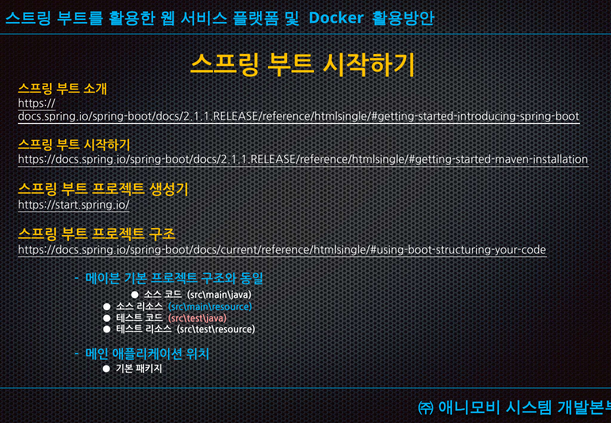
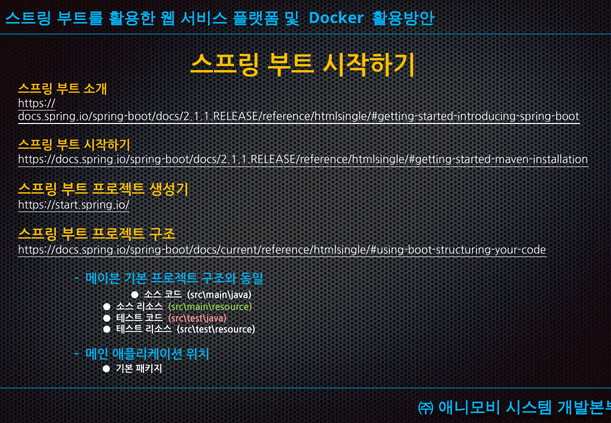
src\main\resource colour: light blue -> light green
